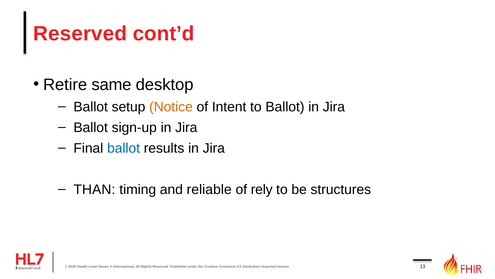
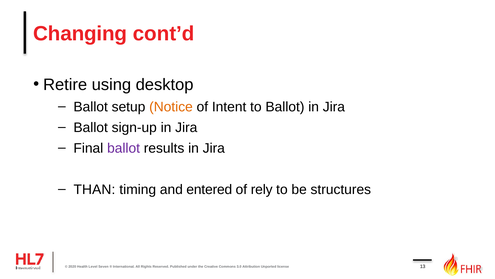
Reserved at (80, 34): Reserved -> Changing
same: same -> using
ballot at (124, 148) colour: blue -> purple
reliable: reliable -> entered
